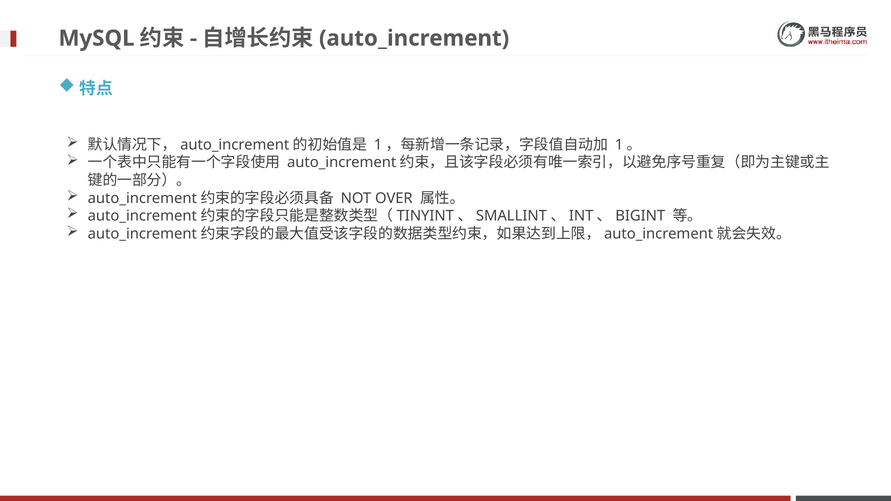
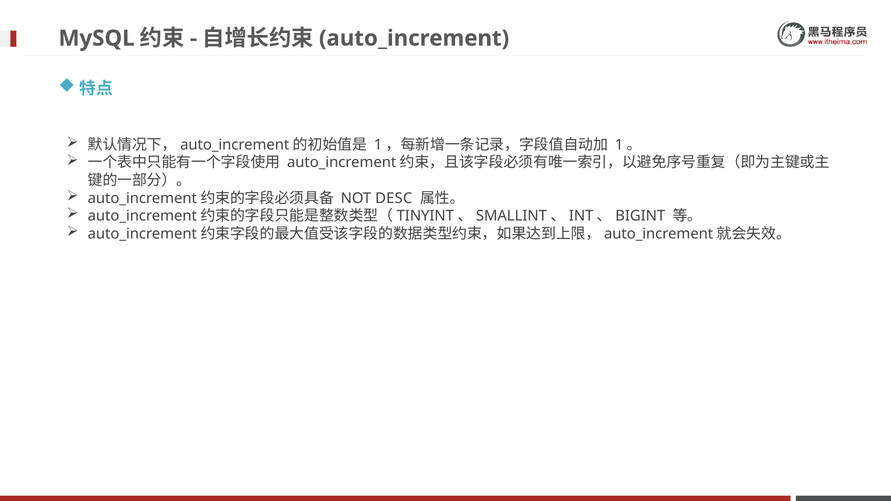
OVER: OVER -> DESC
